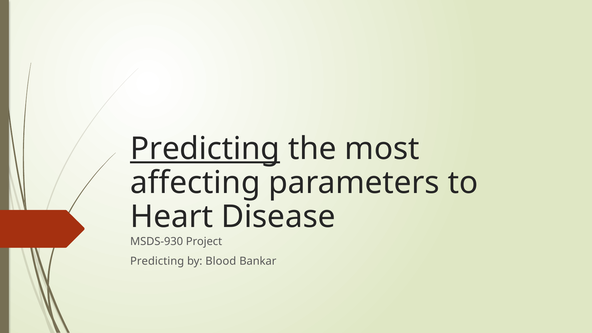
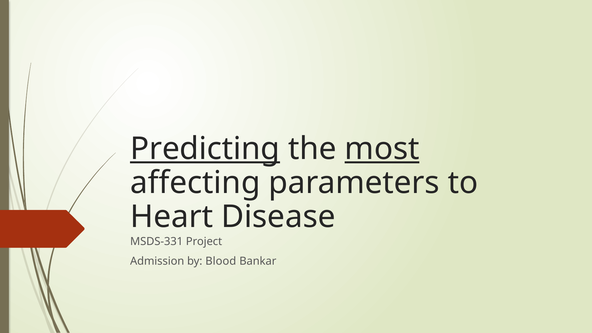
most underline: none -> present
MSDS-930: MSDS-930 -> MSDS-331
Predicting at (157, 261): Predicting -> Admission
